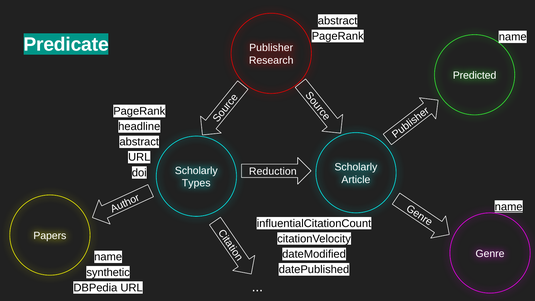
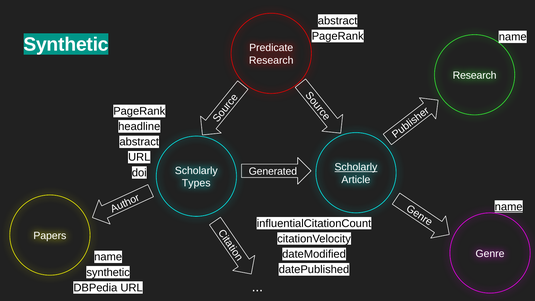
Predicate at (66, 44): Predicate -> Synthetic
Publisher: Publisher -> Predicate
Predicted at (475, 75): Predicted -> Research
Reduction: Reduction -> Generated
Scholarly at (356, 167) underline: none -> present
